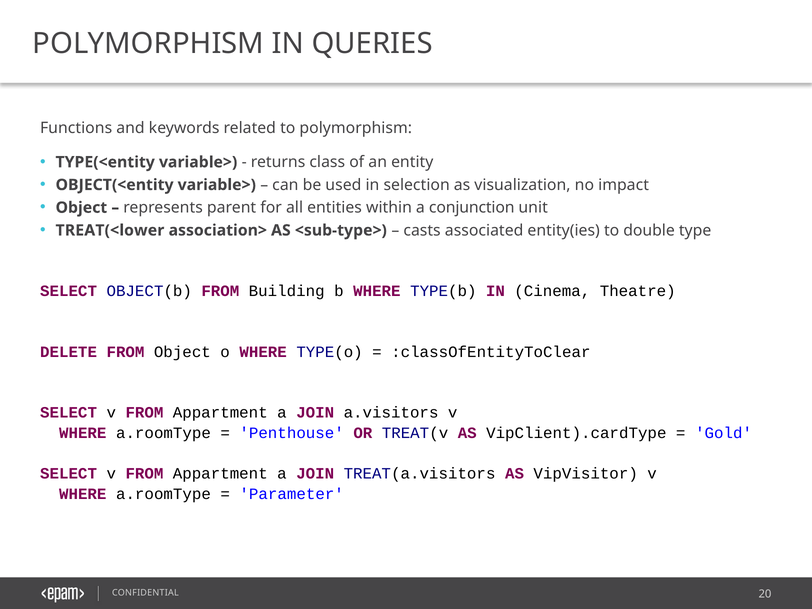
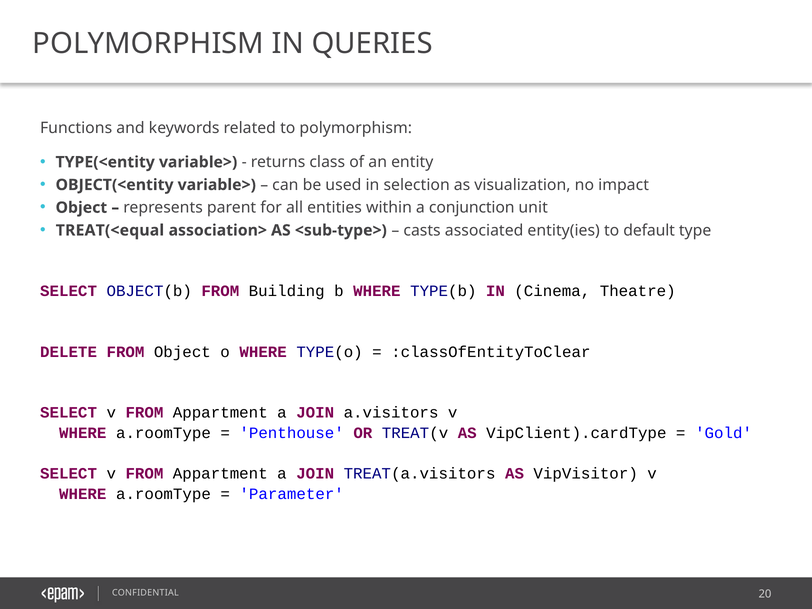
TREAT(<lower: TREAT(<lower -> TREAT(<equal
double: double -> default
